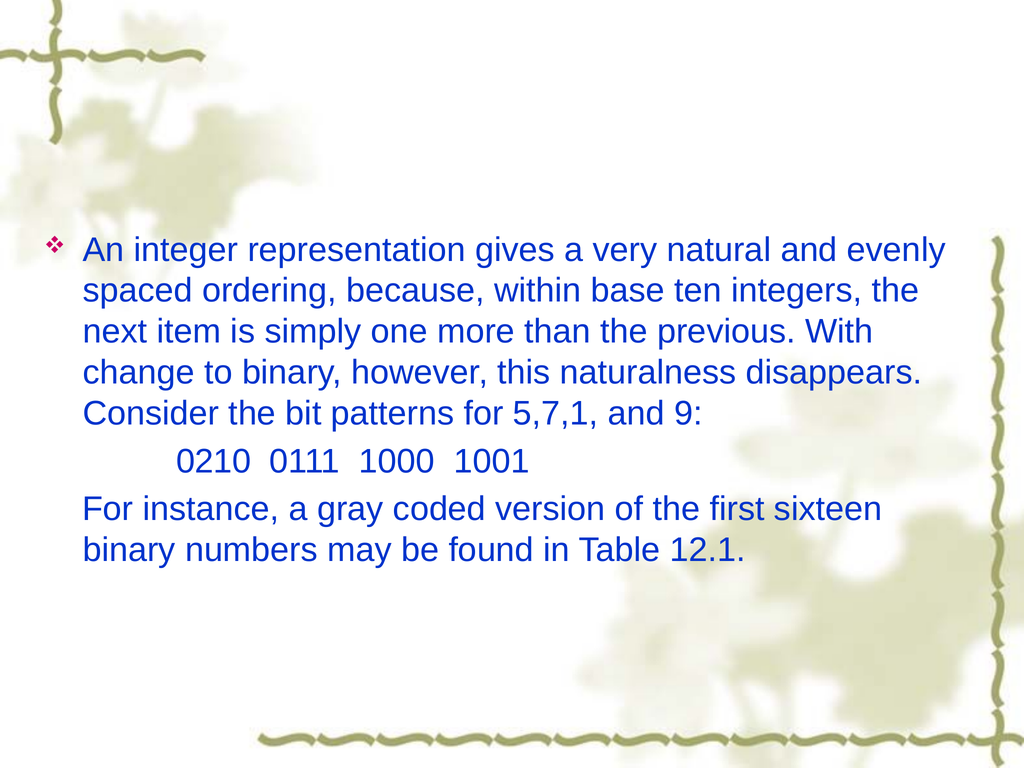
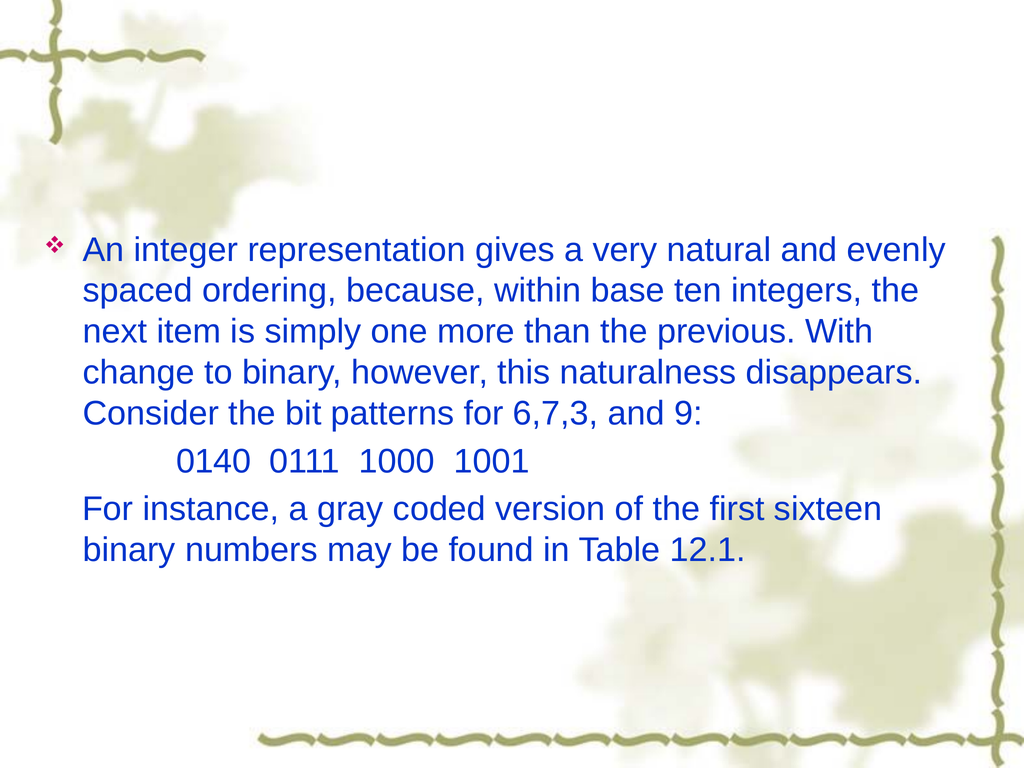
5,7,1: 5,7,1 -> 6,7,3
0210: 0210 -> 0140
